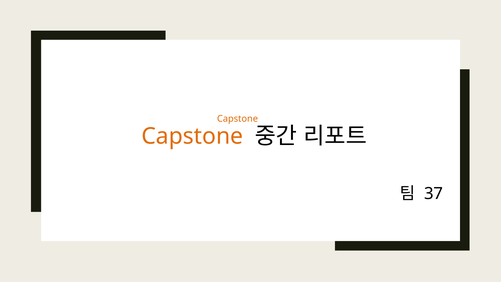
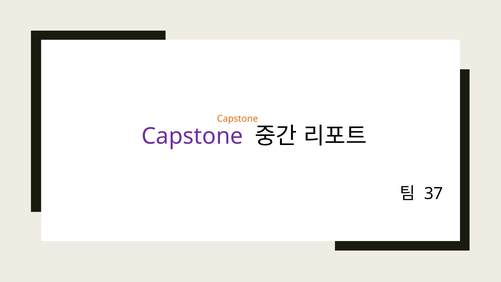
Capstone at (192, 136) colour: orange -> purple
